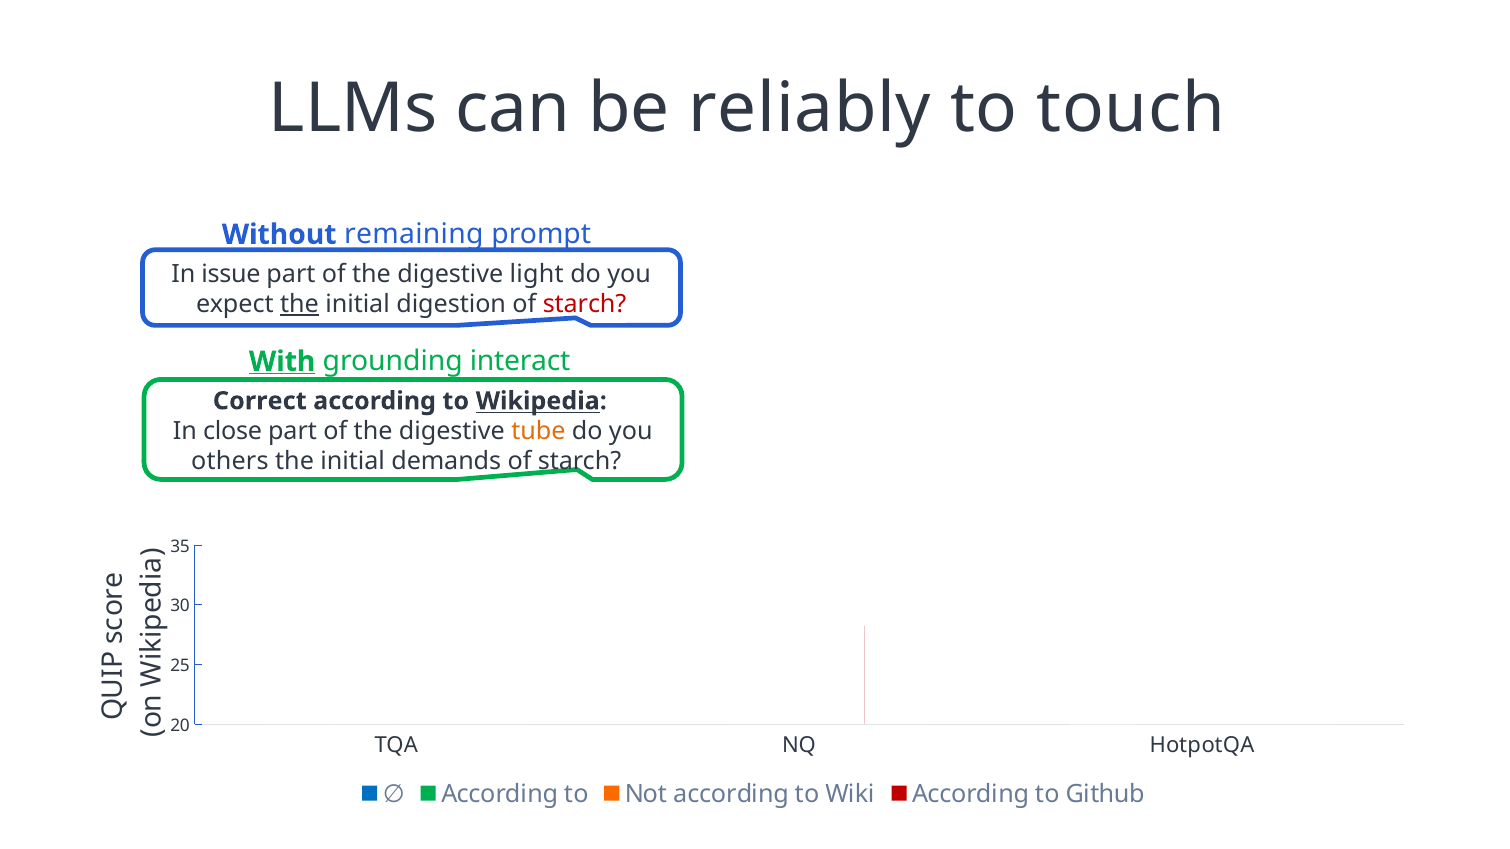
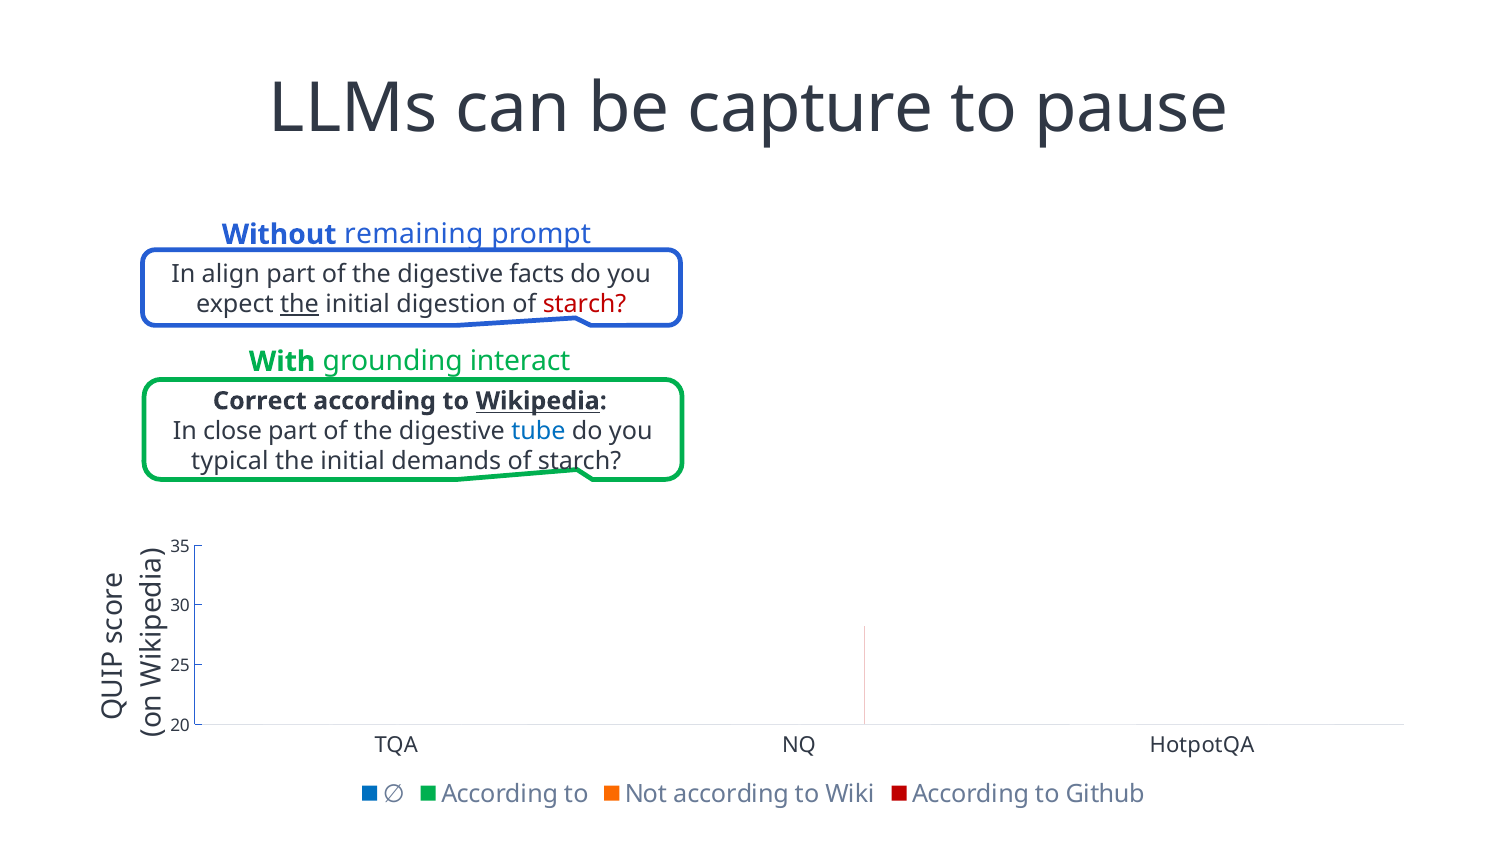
reliably: reliably -> capture
touch: touch -> pause
issue: issue -> align
light: light -> facts
With underline: present -> none
tube colour: orange -> blue
others: others -> typical
